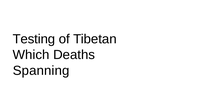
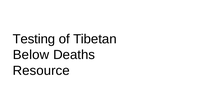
Which: Which -> Below
Spanning: Spanning -> Resource
